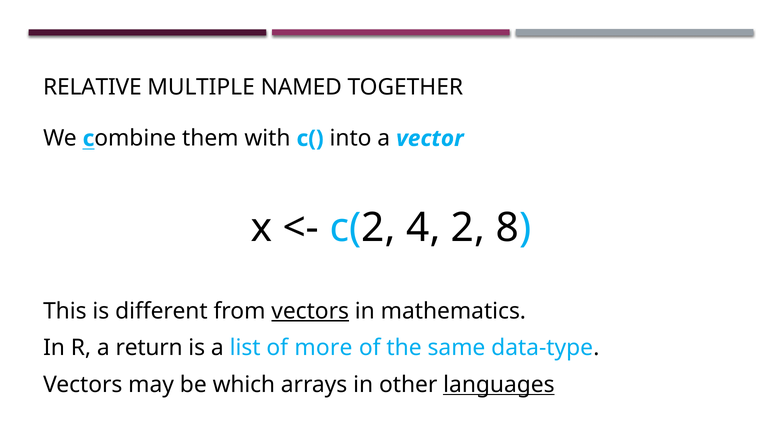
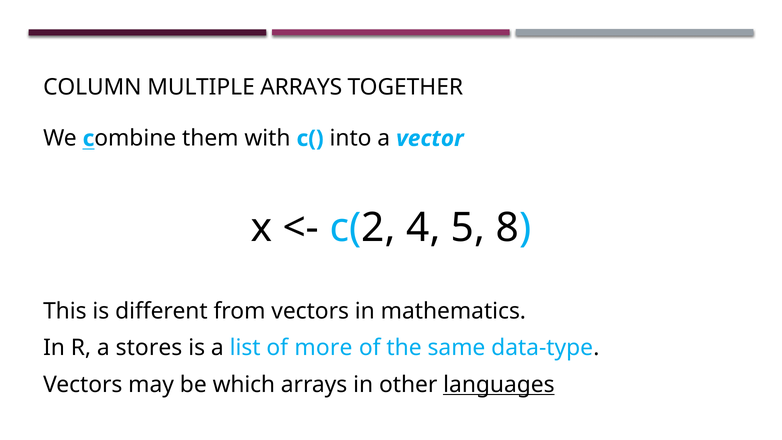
RELATIVE: RELATIVE -> COLUMN
MULTIPLE NAMED: NAMED -> ARRAYS
2: 2 -> 5
vectors at (310, 311) underline: present -> none
return: return -> stores
